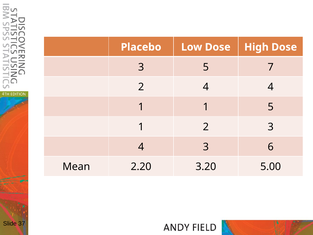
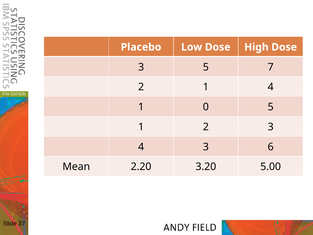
2 4: 4 -> 1
1 1: 1 -> 0
